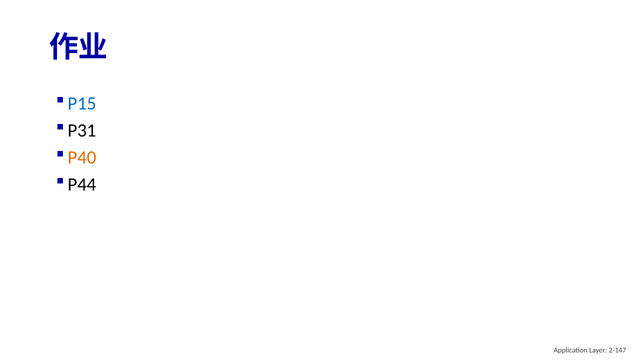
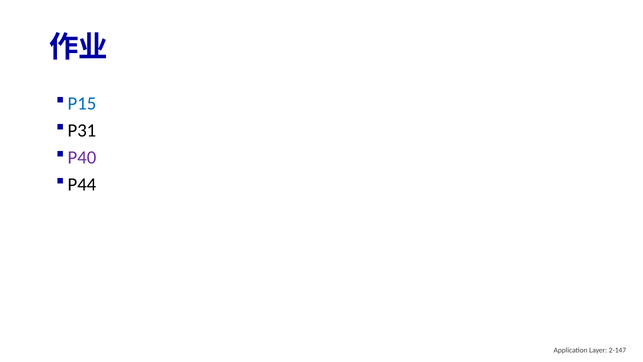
P40 colour: orange -> purple
